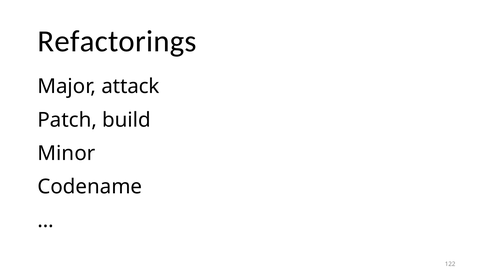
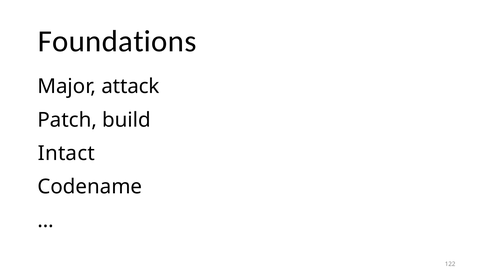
Refactorings: Refactorings -> Foundations
Minor: Minor -> Intact
